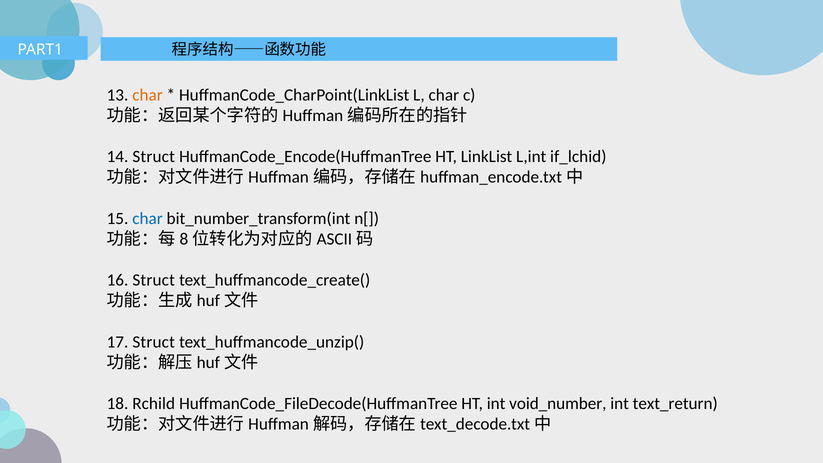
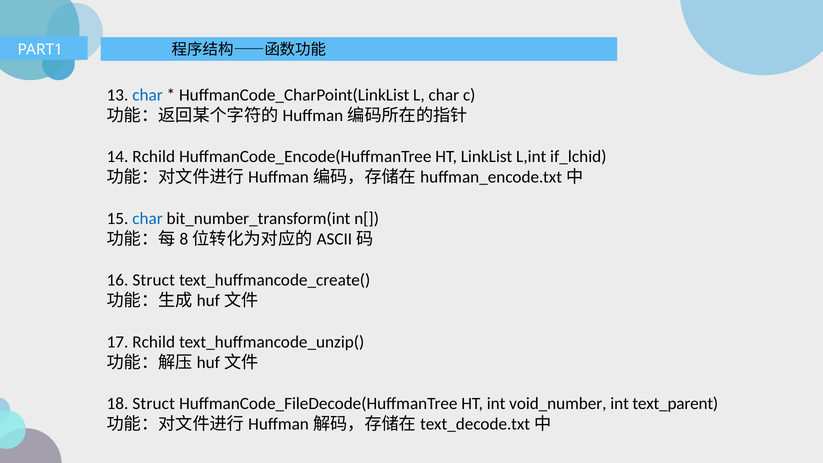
char at (148, 95) colour: orange -> blue
14 Struct: Struct -> Rchild
17 Struct: Struct -> Rchild
18 Rchild: Rchild -> Struct
text_return: text_return -> text_parent
